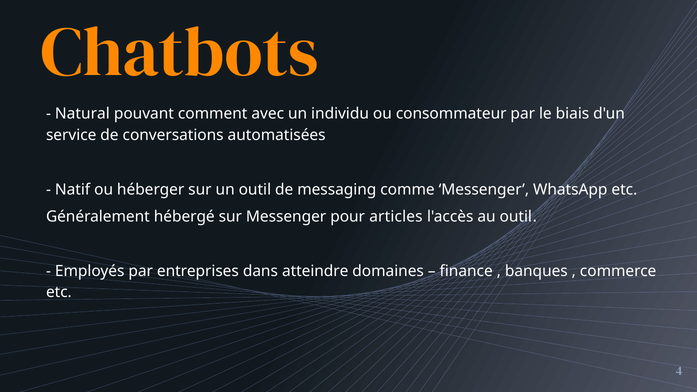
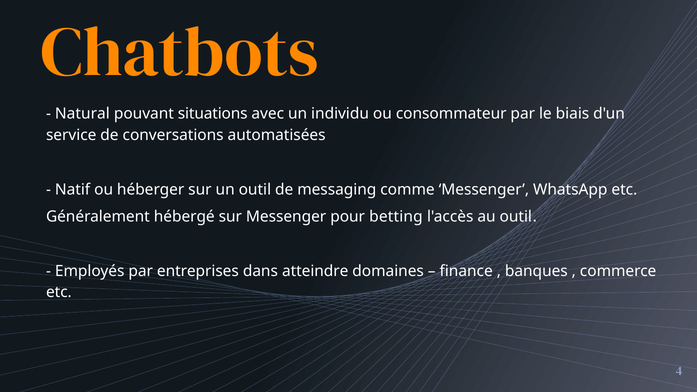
comment: comment -> situations
articles: articles -> betting
